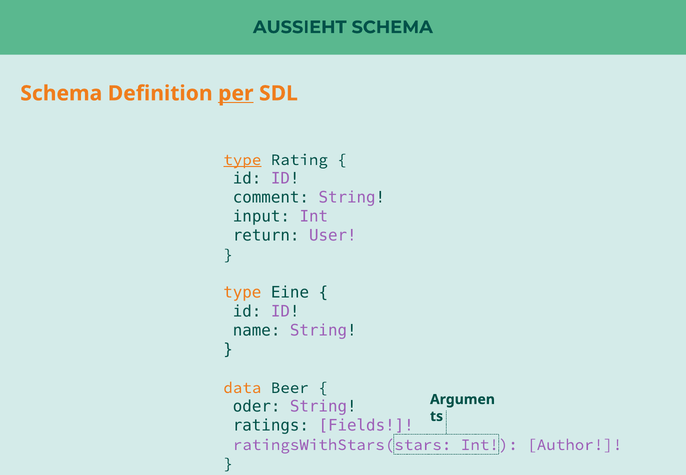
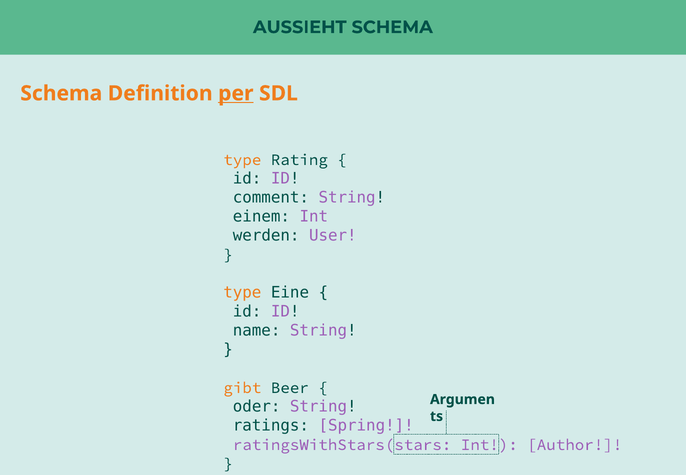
type at (242, 160) underline: present -> none
input: input -> einem
return: return -> werden
data: data -> gibt
Fields: Fields -> Spring
